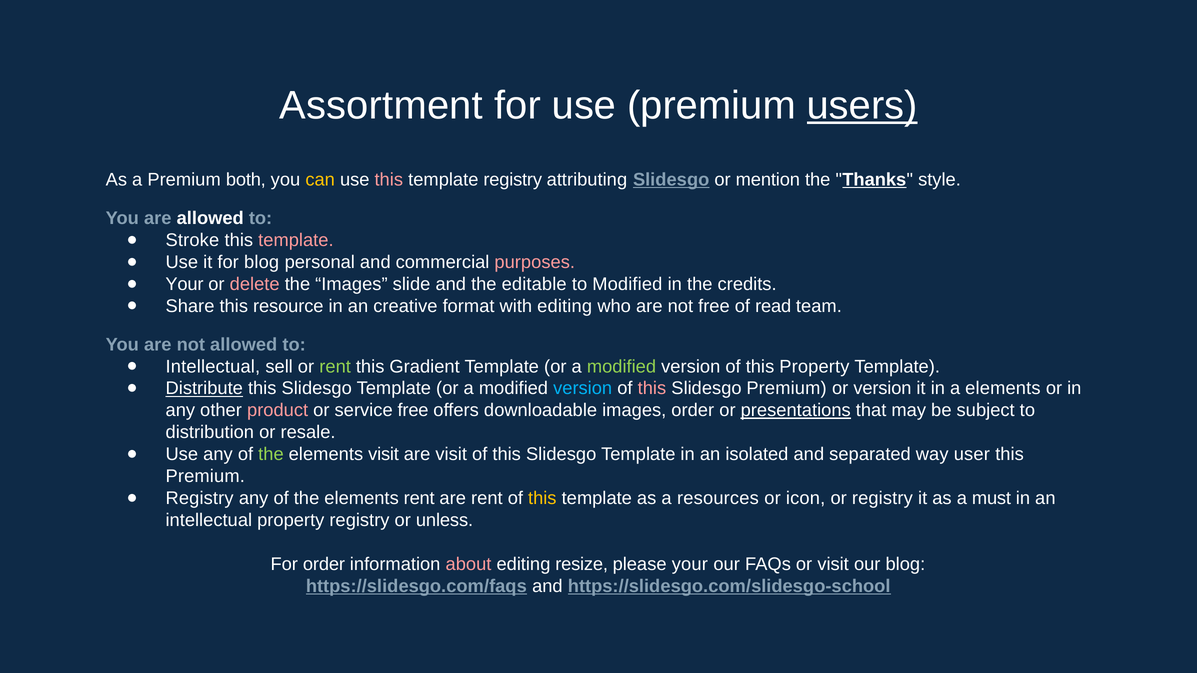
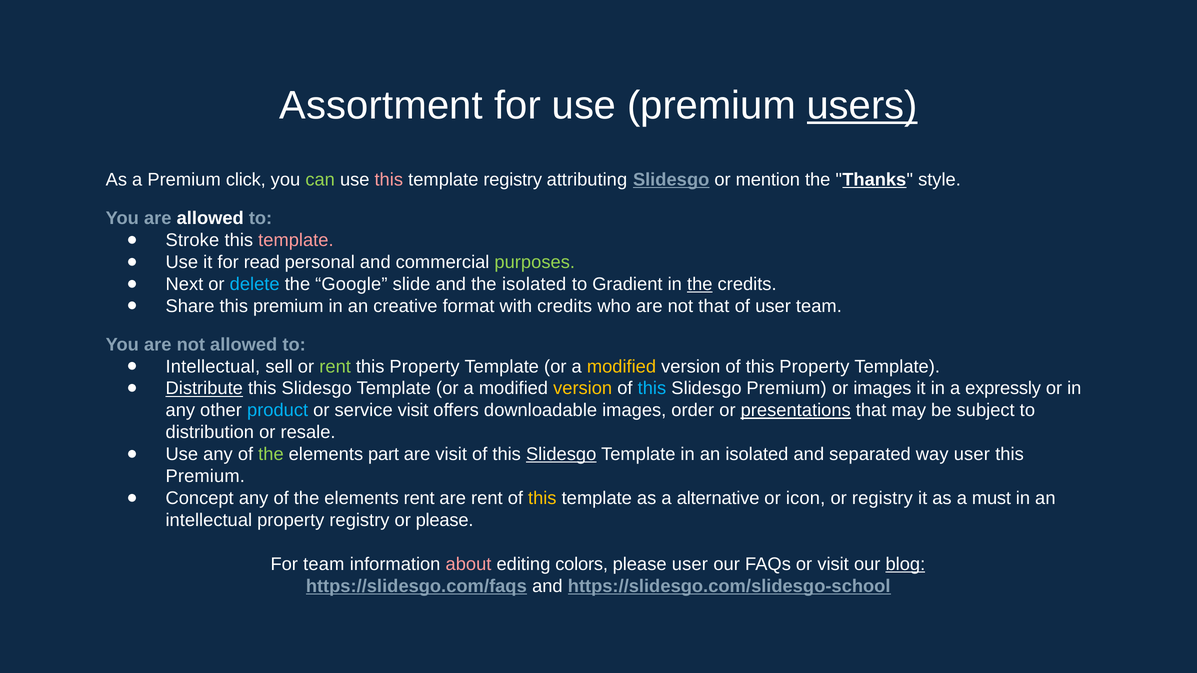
both: both -> click
can colour: yellow -> light green
for blog: blog -> read
purposes colour: pink -> light green
Your at (185, 284): Your -> Next
delete colour: pink -> light blue
the Images: Images -> Google
the editable: editable -> isolated
to Modified: Modified -> Gradient
the at (700, 284) underline: none -> present
Share this resource: resource -> premium
with editing: editing -> credits
not free: free -> that
of read: read -> user
Gradient at (425, 367): Gradient -> Property
modified at (621, 367) colour: light green -> yellow
version at (583, 389) colour: light blue -> yellow
this at (652, 389) colour: pink -> light blue
or version: version -> images
a elements: elements -> expressly
product colour: pink -> light blue
service free: free -> visit
elements visit: visit -> part
Slidesgo at (561, 455) underline: none -> present
Registry at (200, 498): Registry -> Concept
resources: resources -> alternative
or unless: unless -> please
For order: order -> team
resize: resize -> colors
please your: your -> user
blog at (905, 564) underline: none -> present
